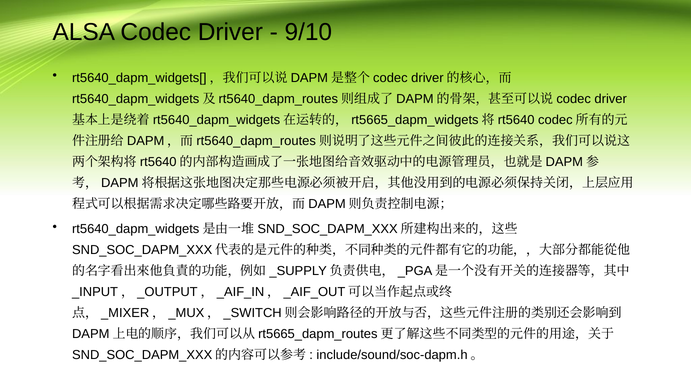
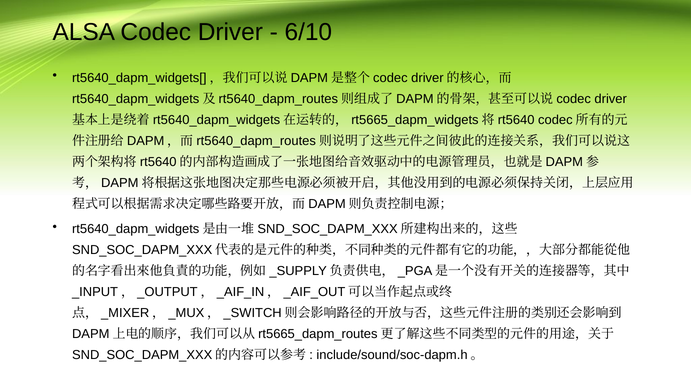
9/10: 9/10 -> 6/10
